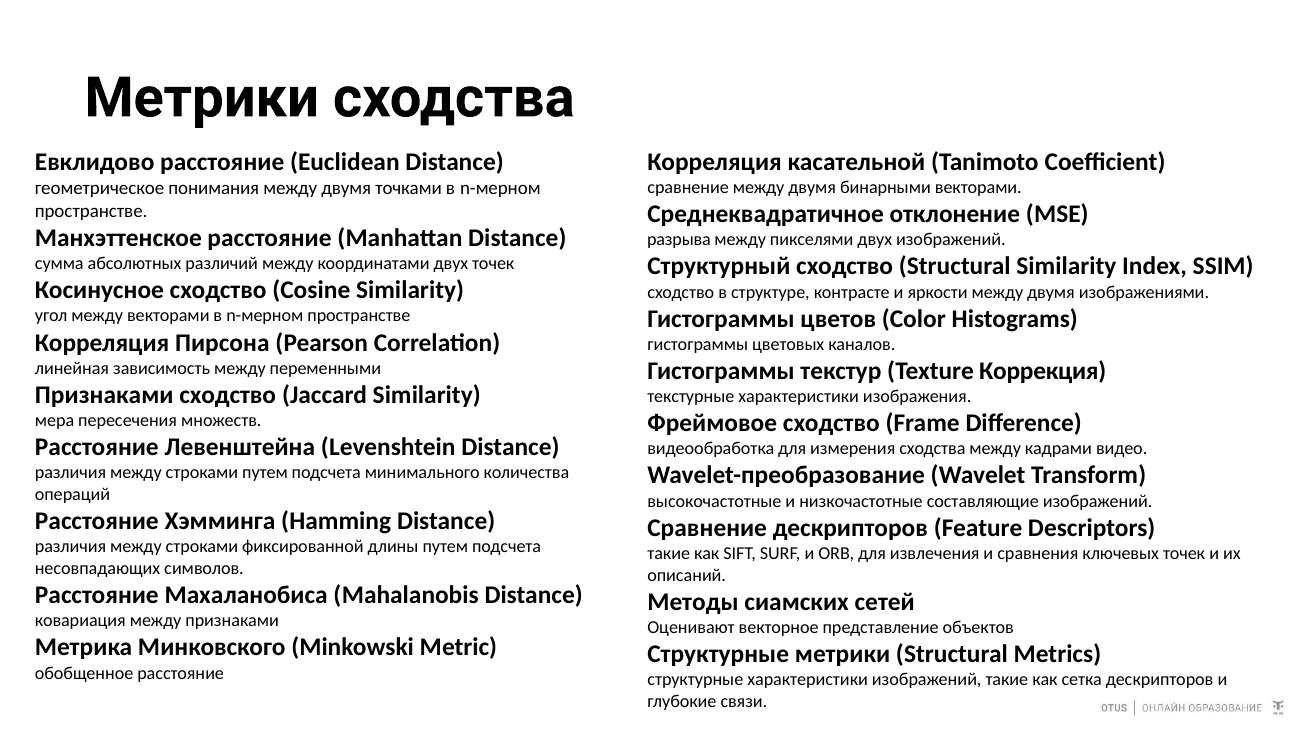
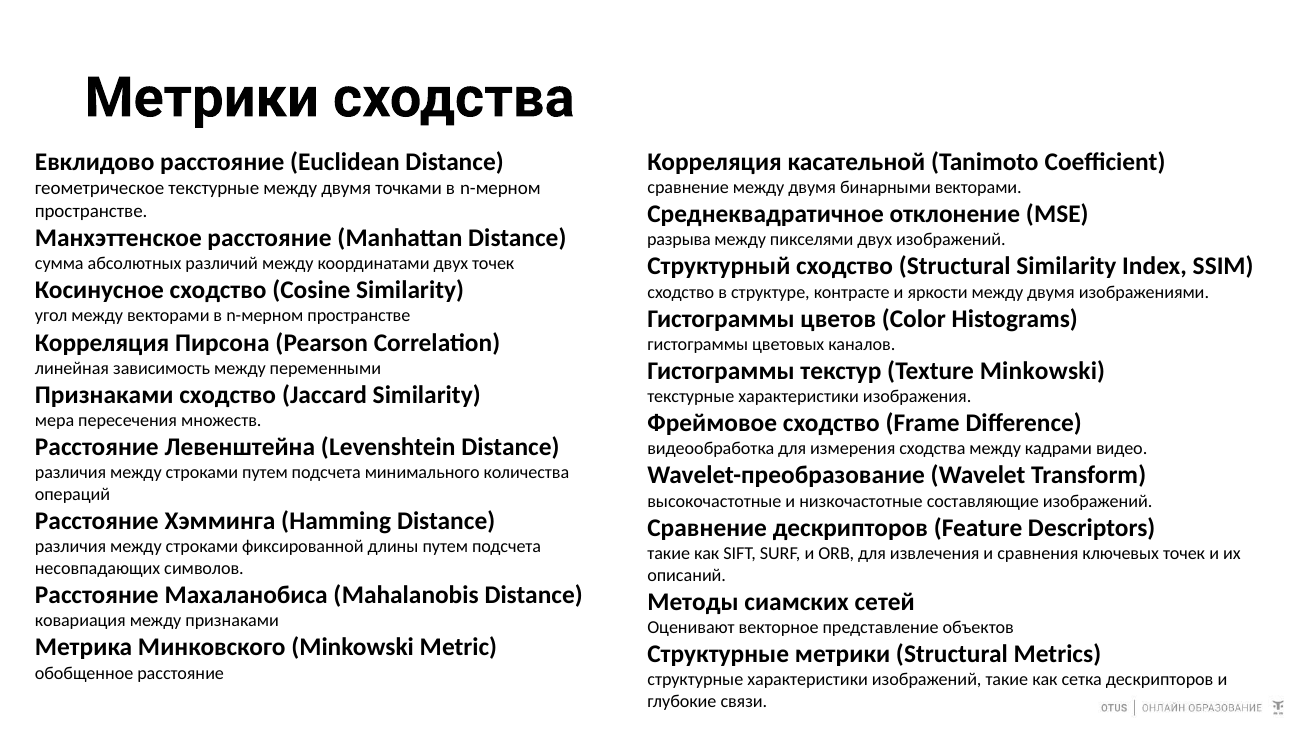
геометрическое понимания: понимания -> текстурные
Texture Коррекция: Коррекция -> Minkowski
